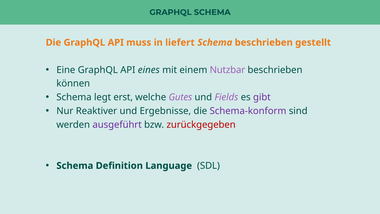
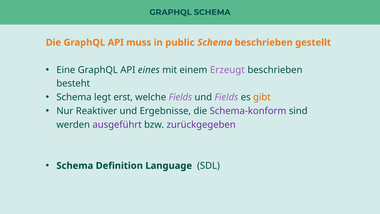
liefert: liefert -> public
Nutzbar: Nutzbar -> Erzeugt
können: können -> besteht
welche Gutes: Gutes -> Fields
gibt colour: purple -> orange
zurückgegeben colour: red -> purple
